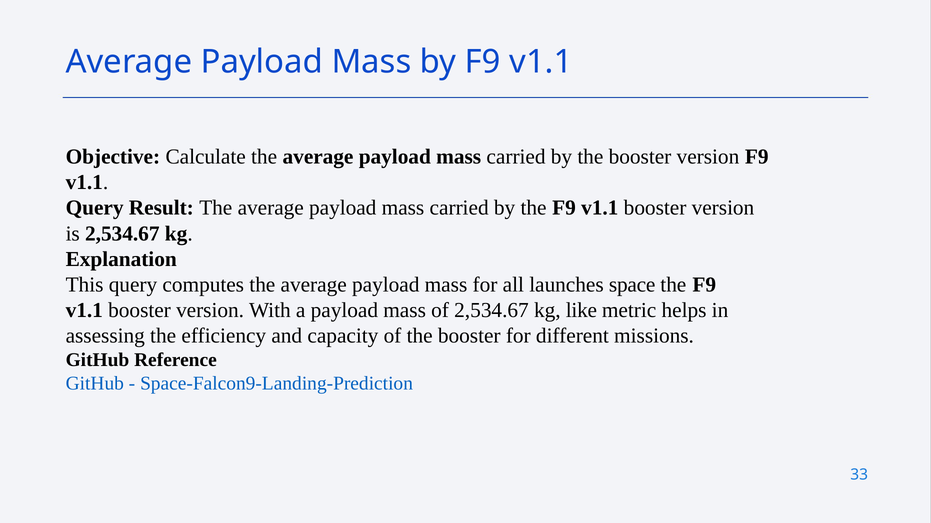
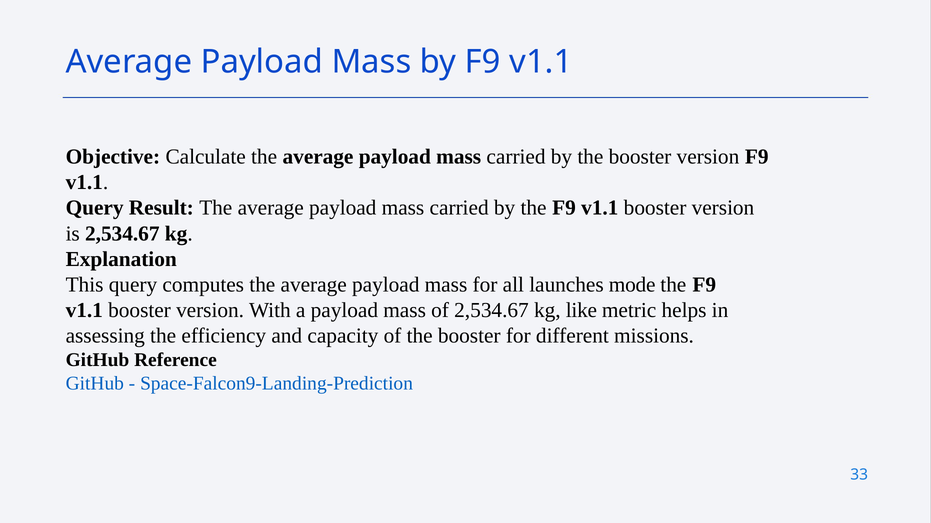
space: space -> mode
